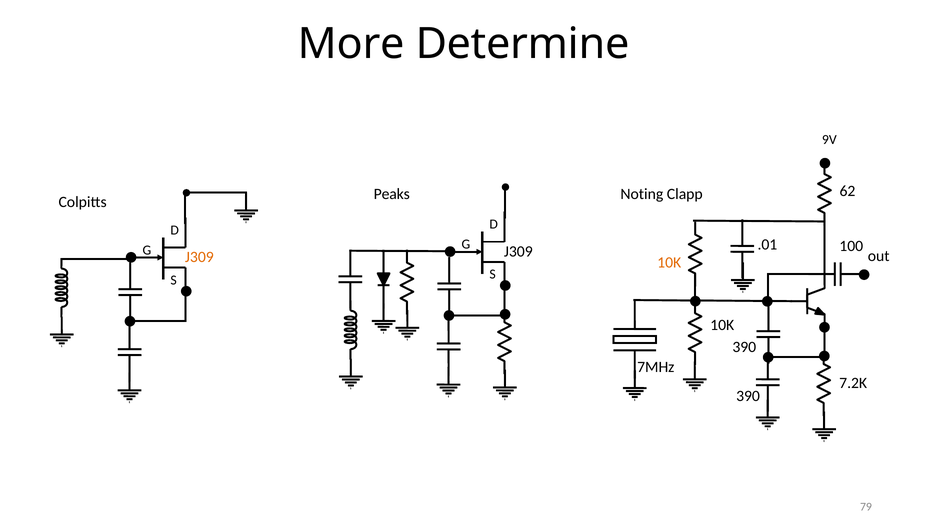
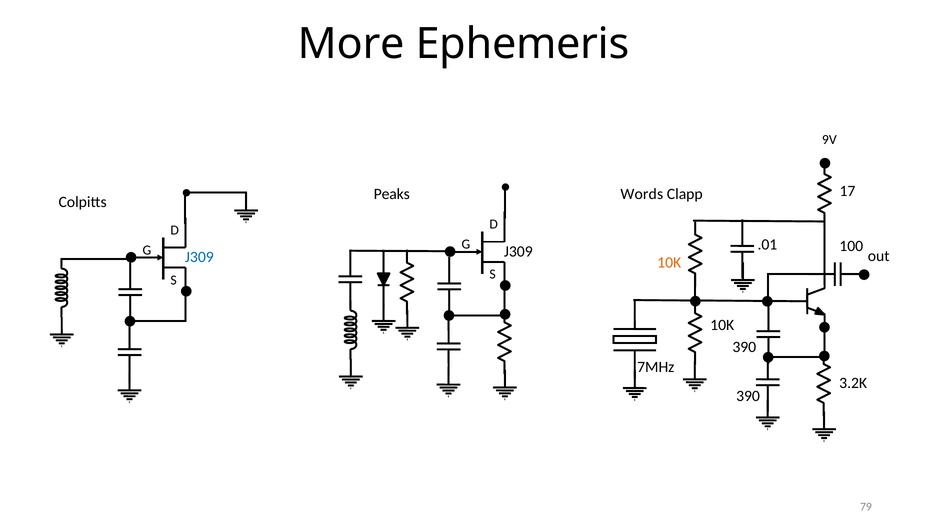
Determine: Determine -> Ephemeris
Noting: Noting -> Words
62: 62 -> 17
J309 at (199, 257) colour: orange -> blue
7.2K: 7.2K -> 3.2K
